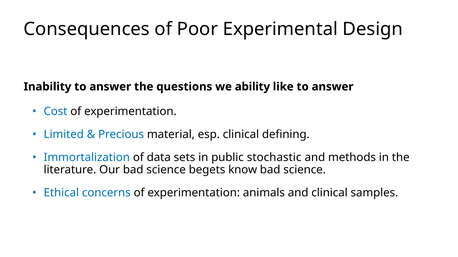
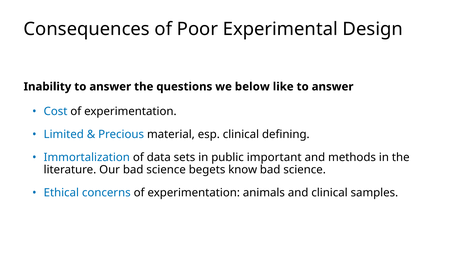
ability: ability -> below
stochastic: stochastic -> important
